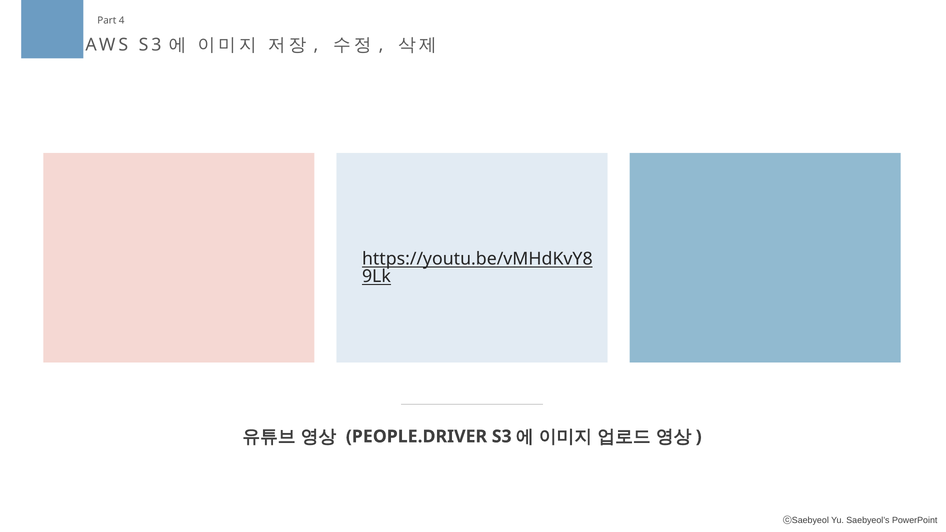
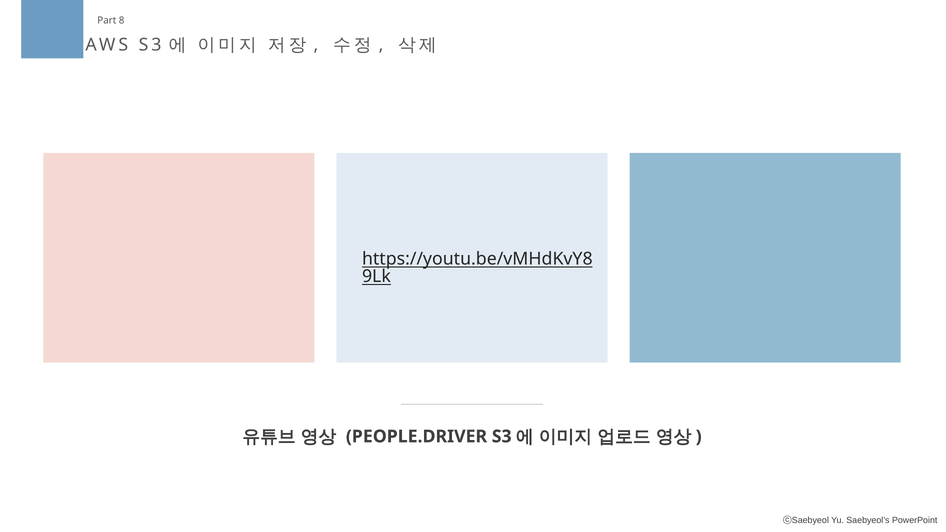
4: 4 -> 8
